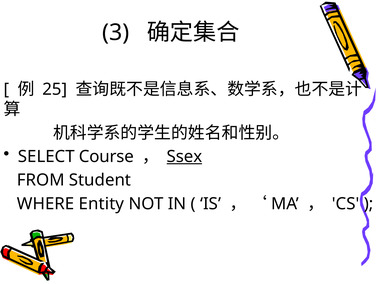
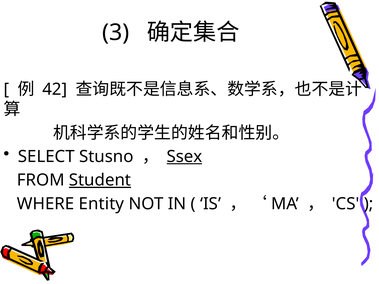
25: 25 -> 42
Course: Course -> Stusno
Student underline: none -> present
